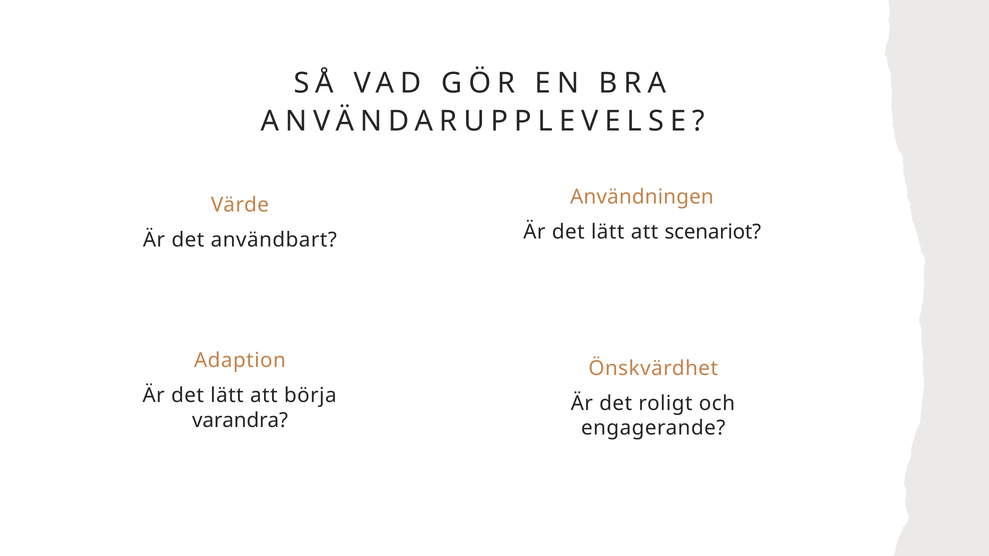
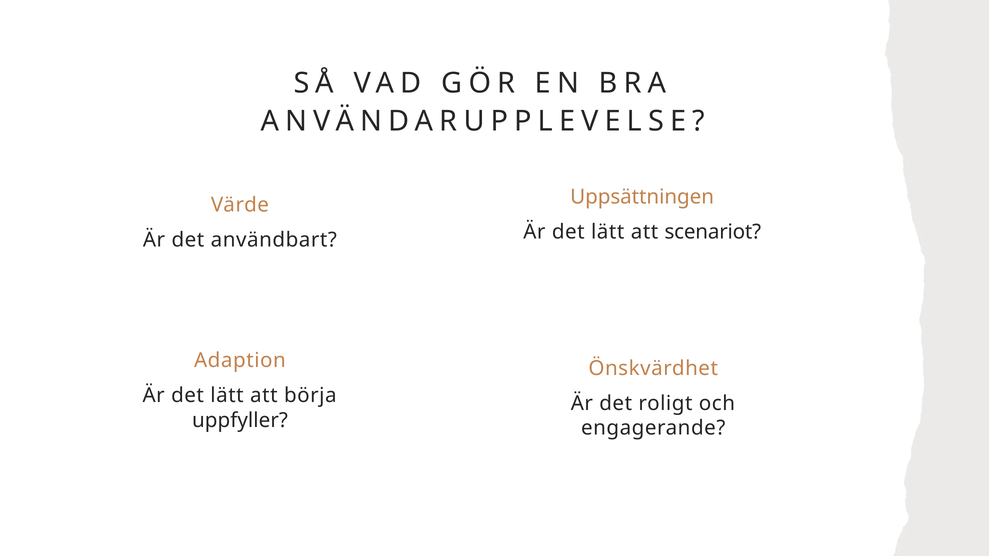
Användningen: Användningen -> Uppsättningen
varandra: varandra -> uppfyller
